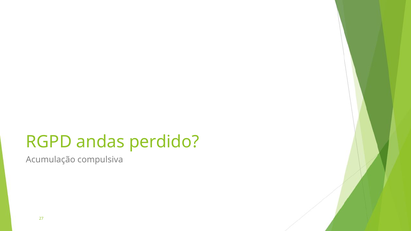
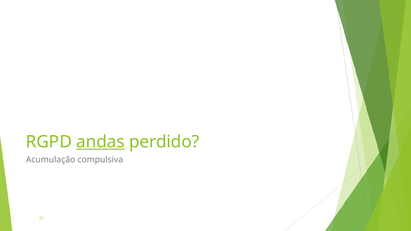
andas underline: none -> present
